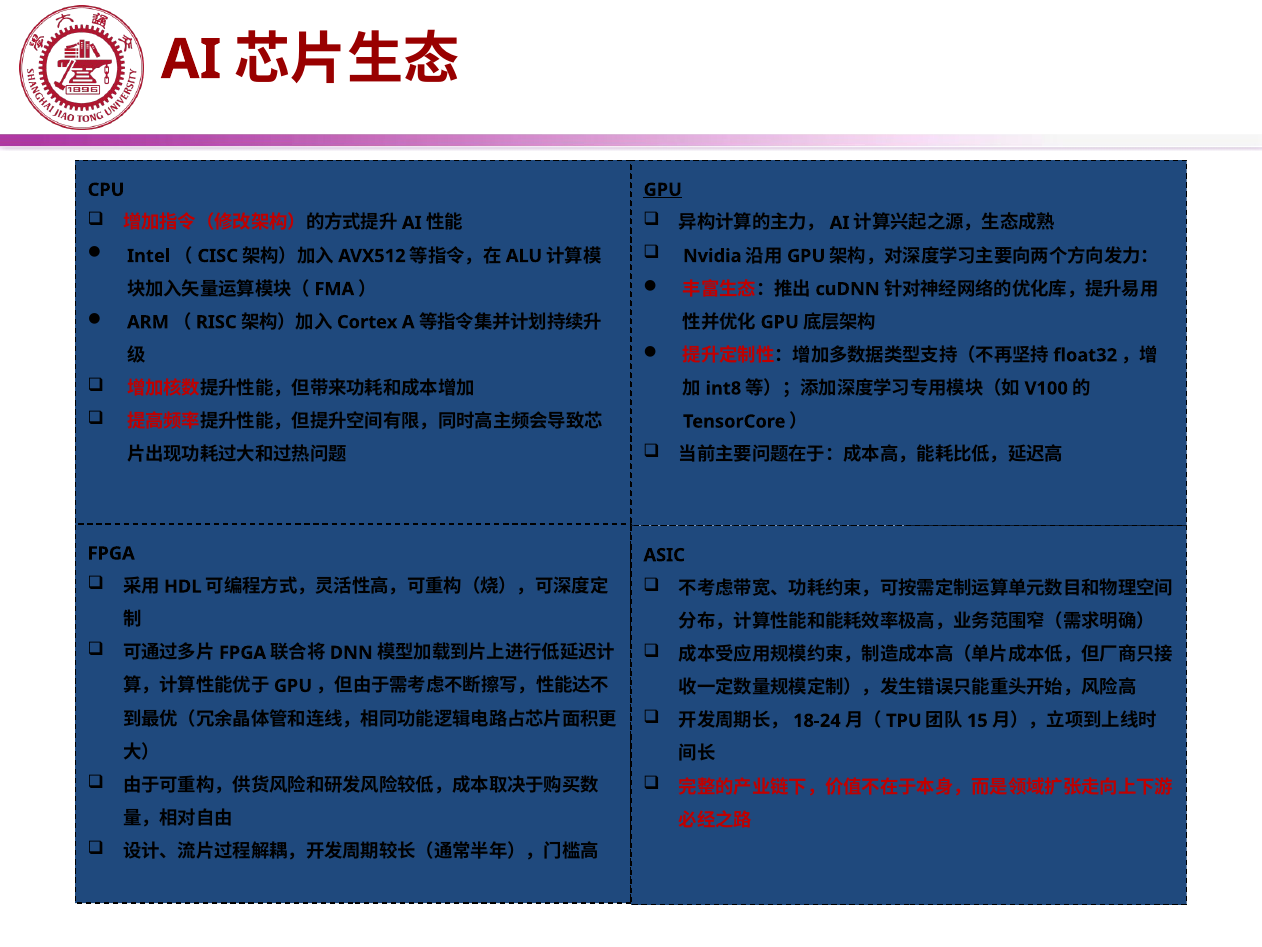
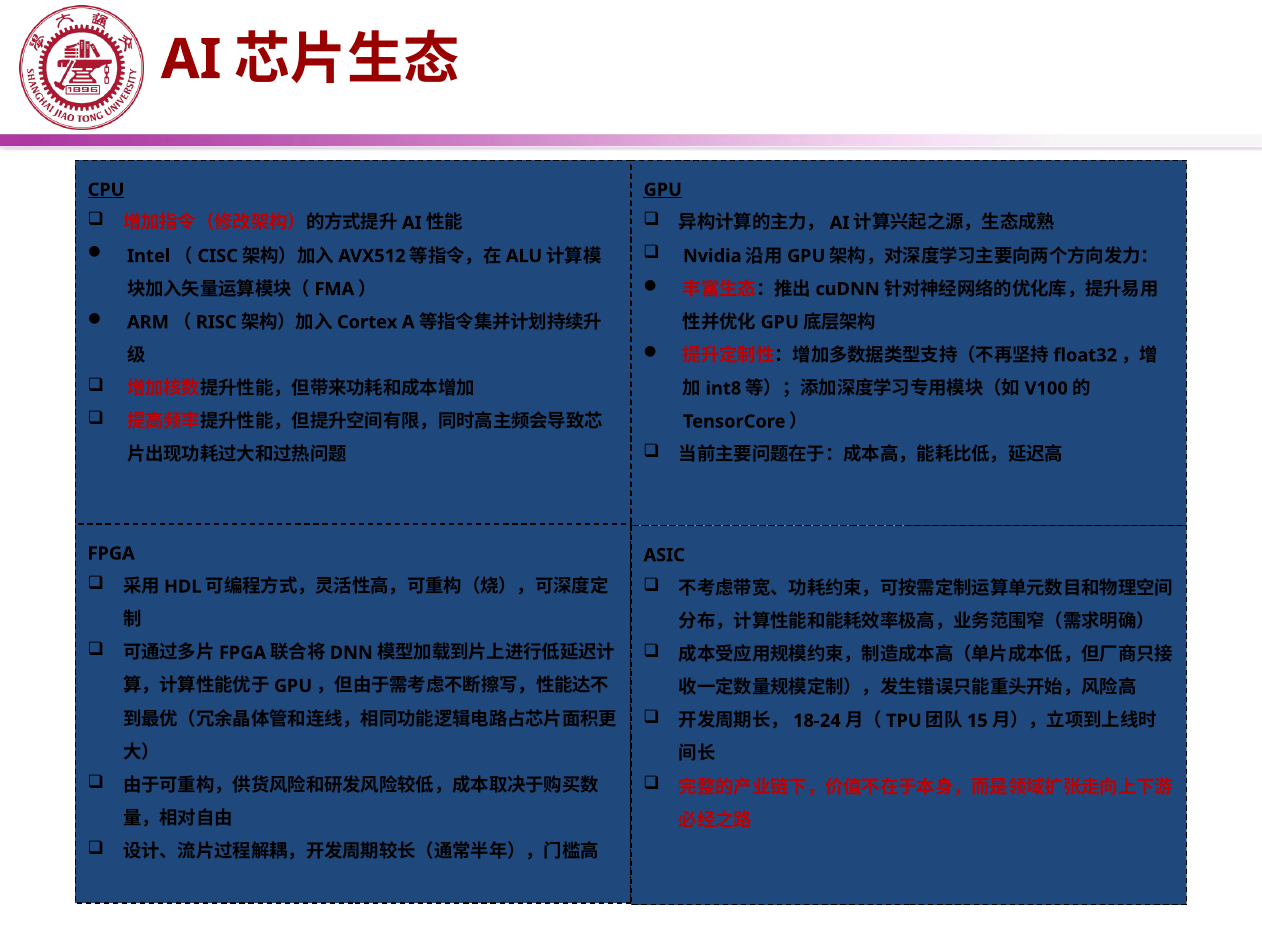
CPU underline: none -> present
